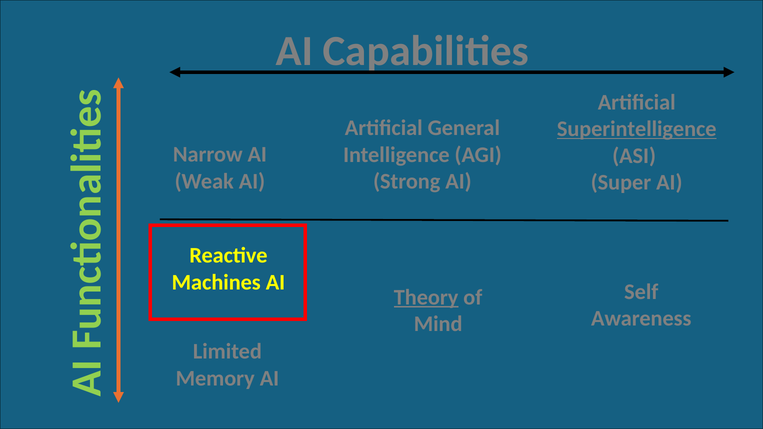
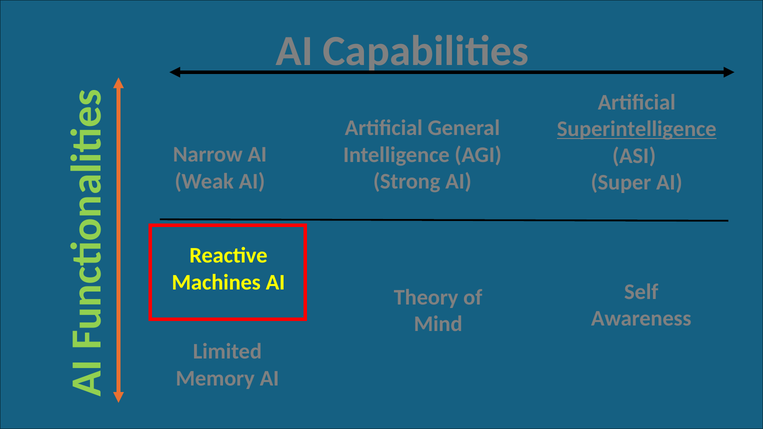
Theory underline: present -> none
